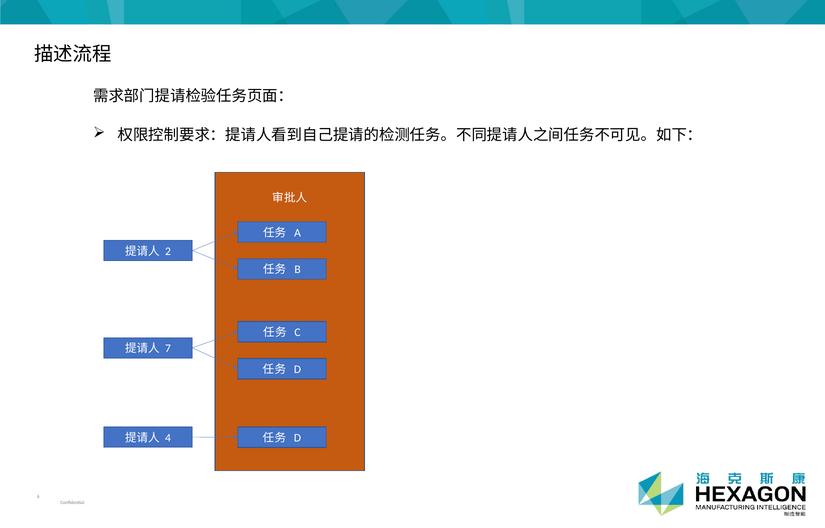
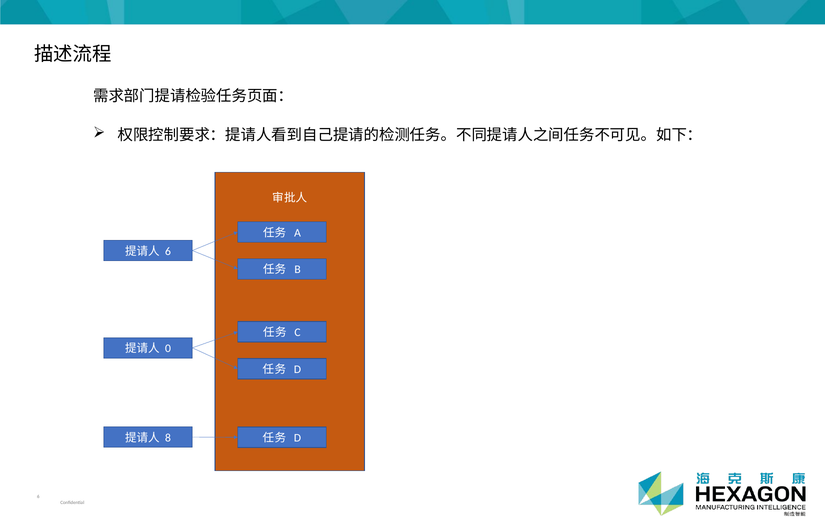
2 at (168, 251): 2 -> 6
7: 7 -> 0
4: 4 -> 8
